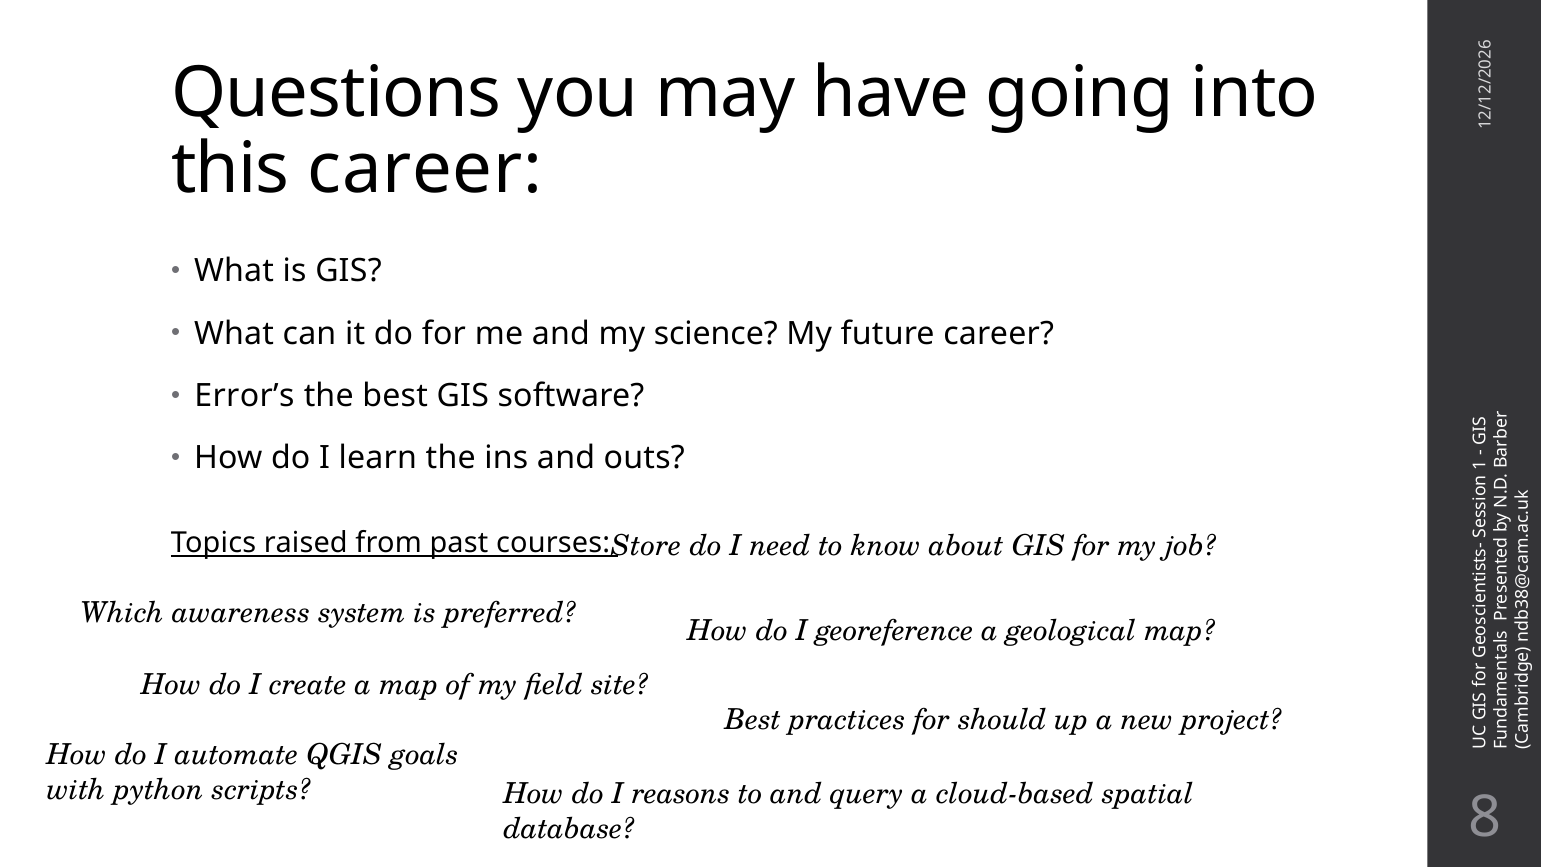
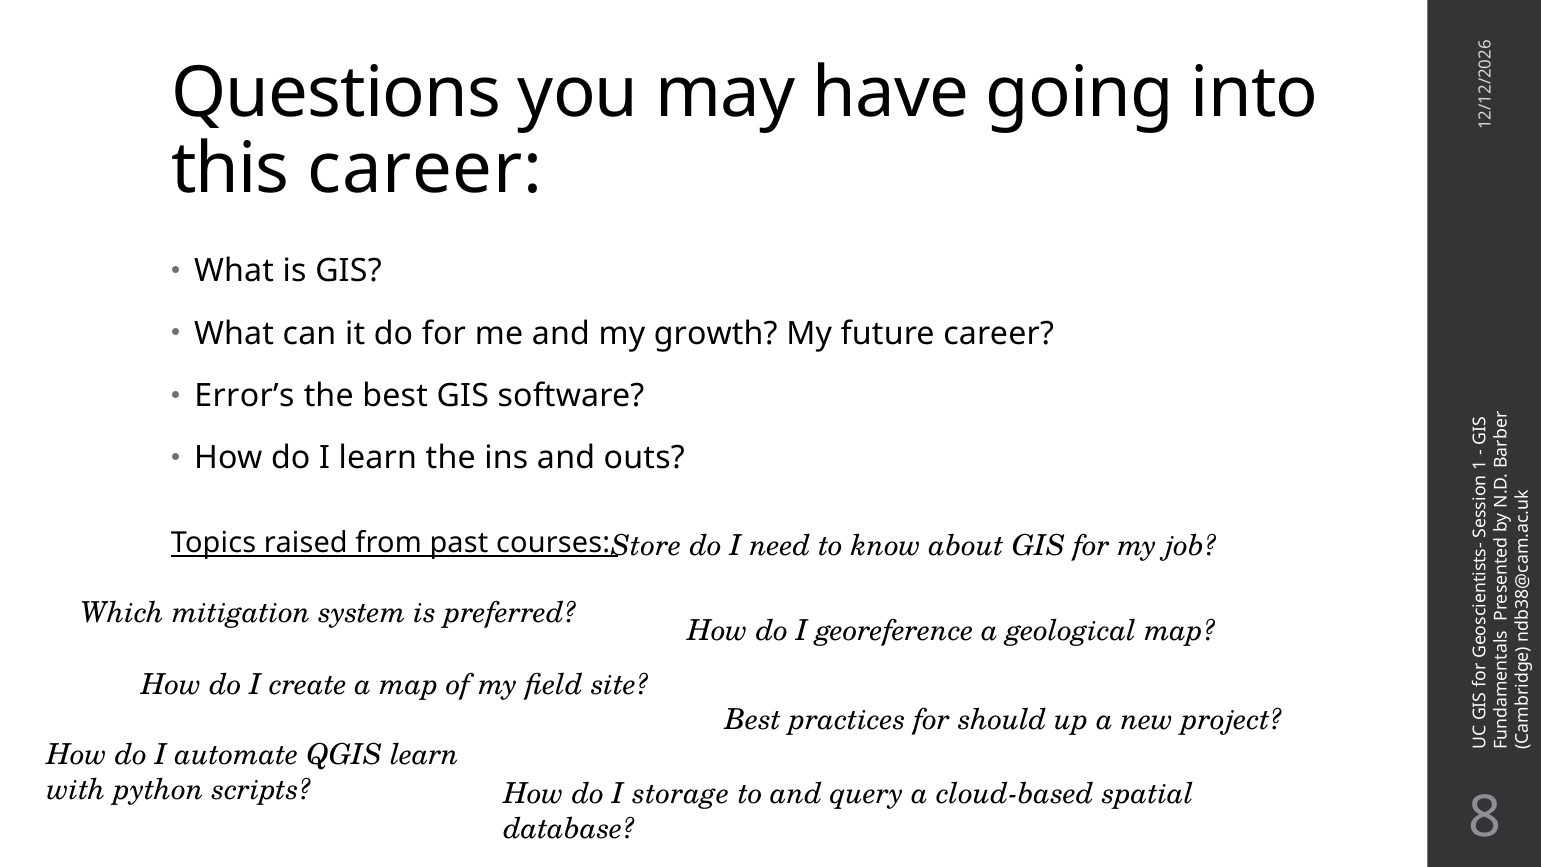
science: science -> growth
awareness: awareness -> mitigation
QGIS goals: goals -> learn
reasons: reasons -> storage
